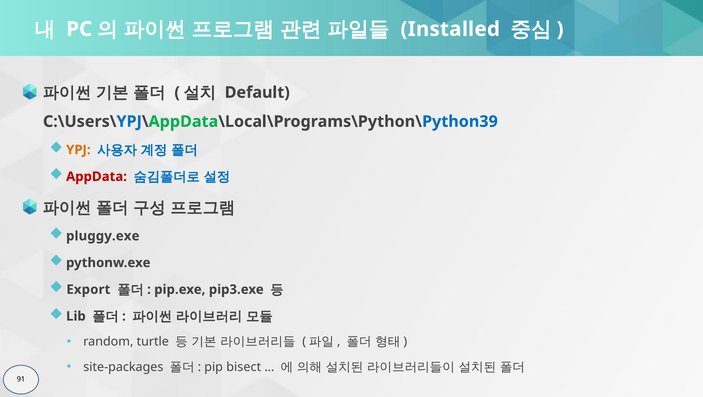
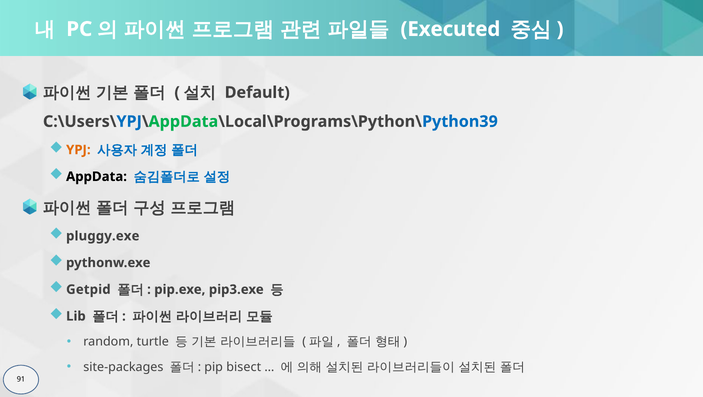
Installed: Installed -> Executed
AppData colour: red -> black
Export: Export -> Getpid
